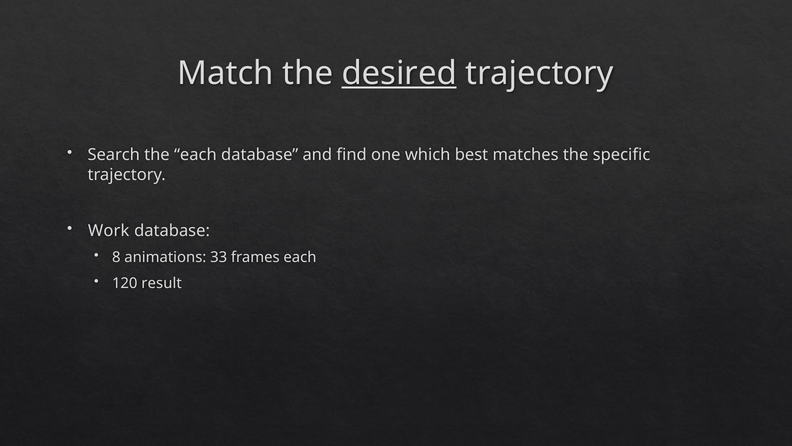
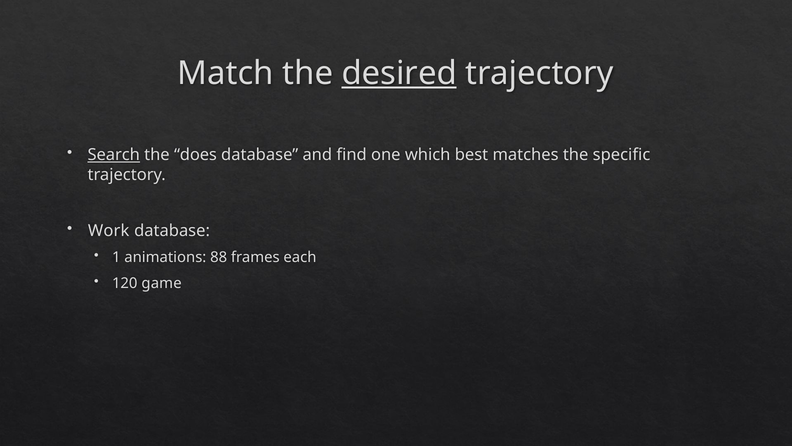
Search underline: none -> present
the each: each -> does
8: 8 -> 1
33: 33 -> 88
result: result -> game
